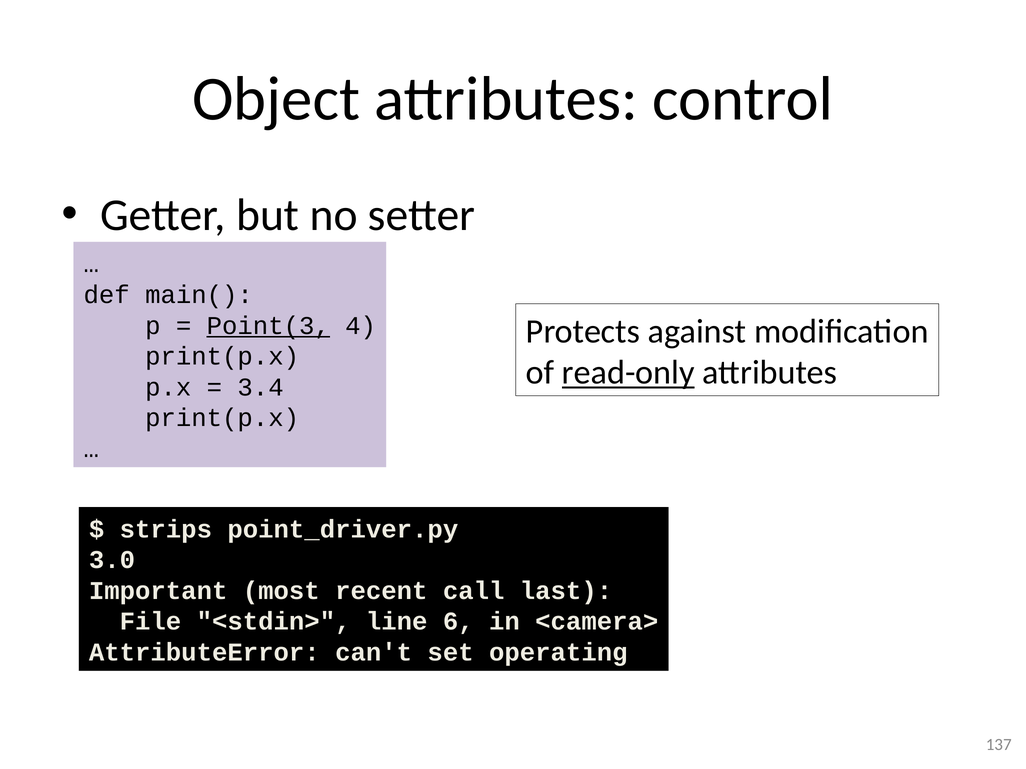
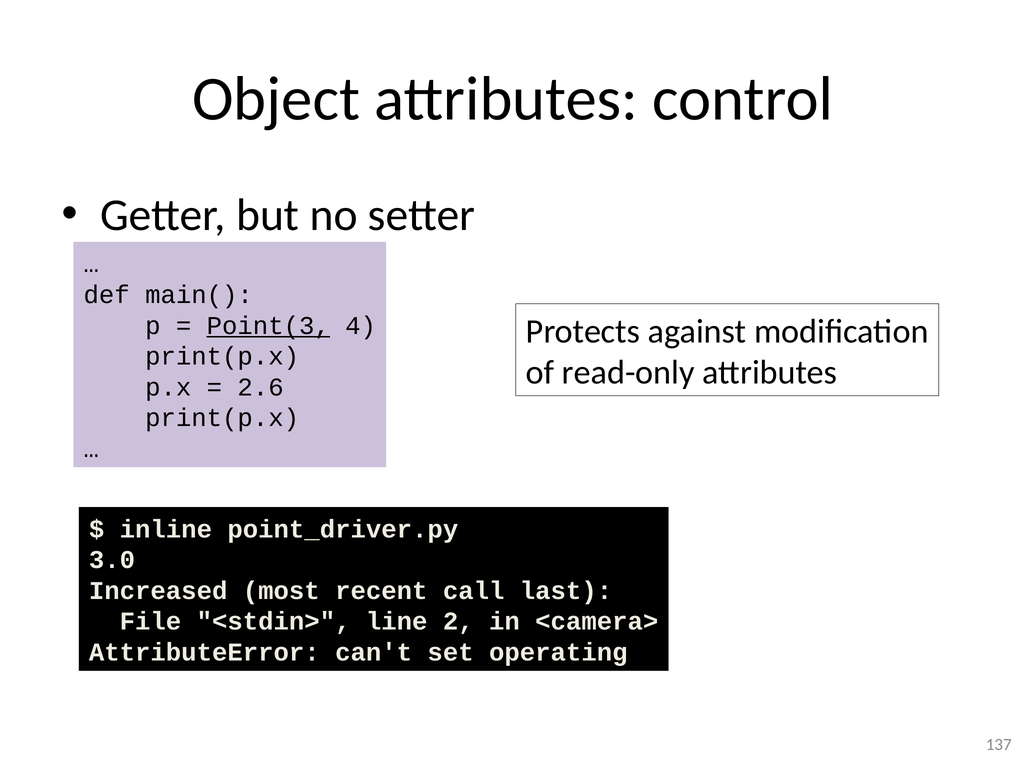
read-only underline: present -> none
3.4: 3.4 -> 2.6
strips: strips -> inline
Important: Important -> Increased
6: 6 -> 2
